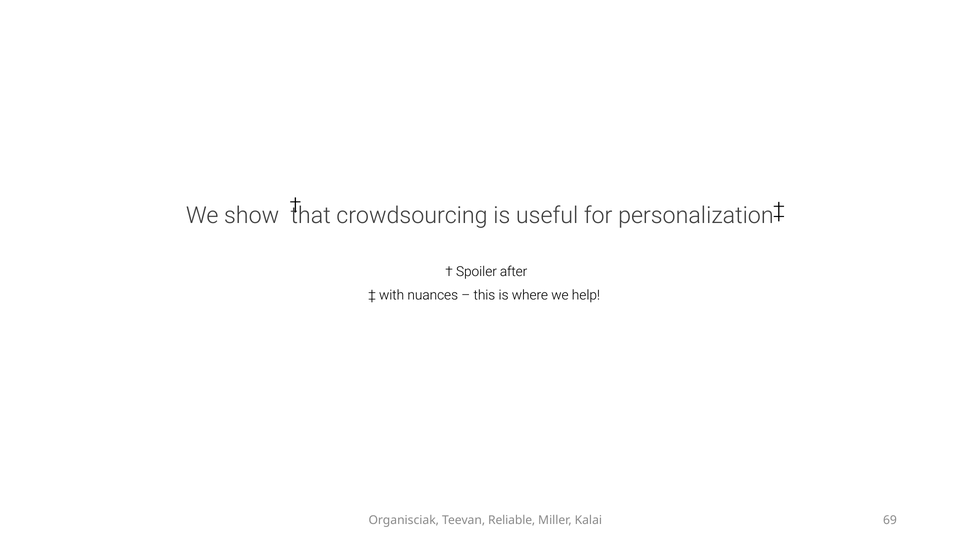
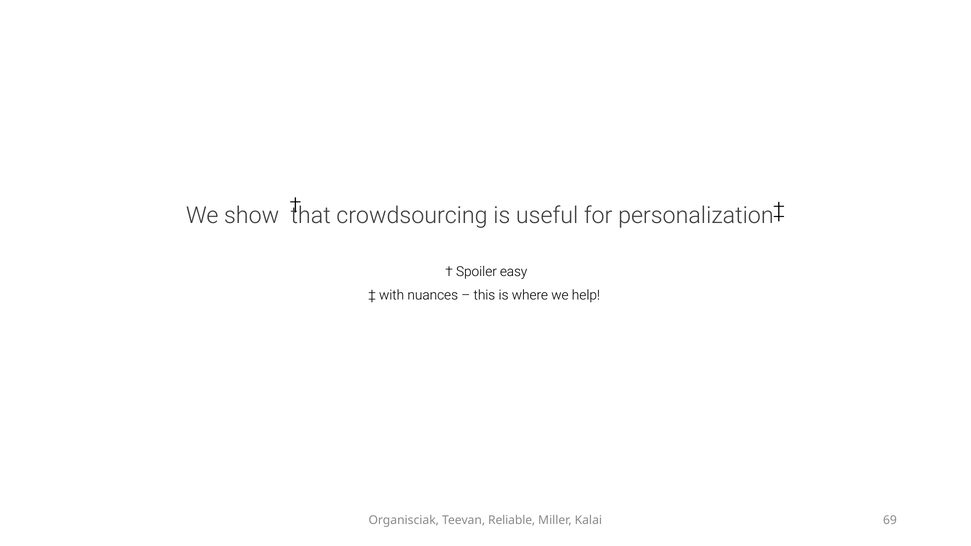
after: after -> easy
